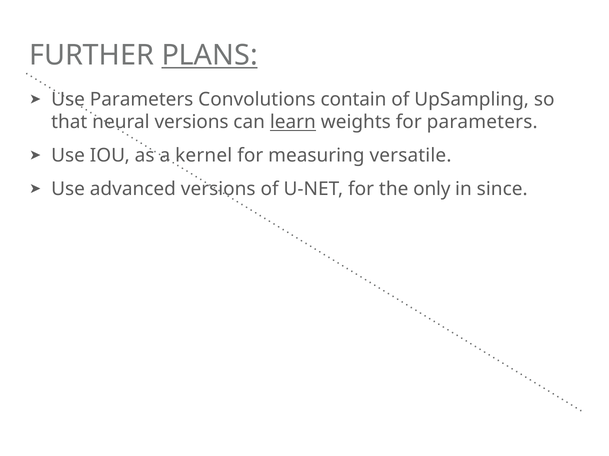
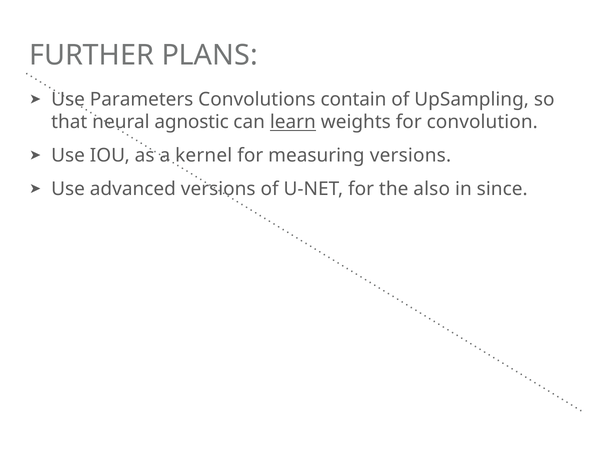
PLANS underline: present -> none
neural versions: versions -> agnostic
for parameters: parameters -> convolution
measuring versatile: versatile -> versions
only: only -> also
